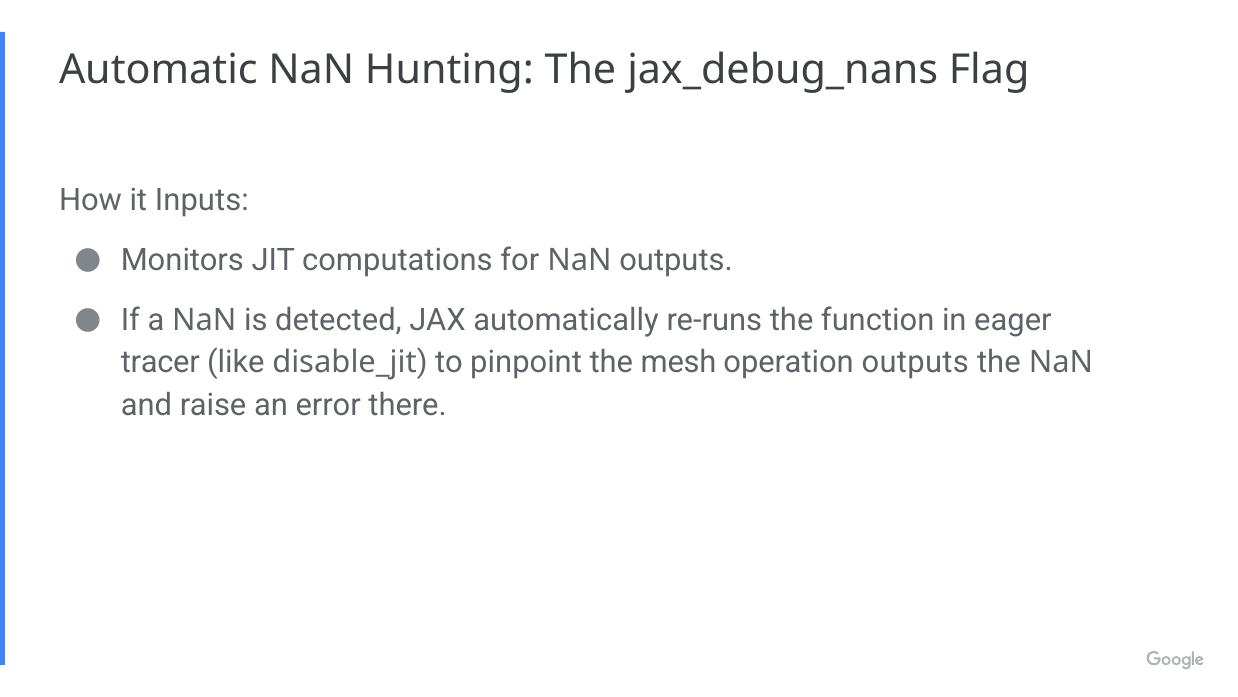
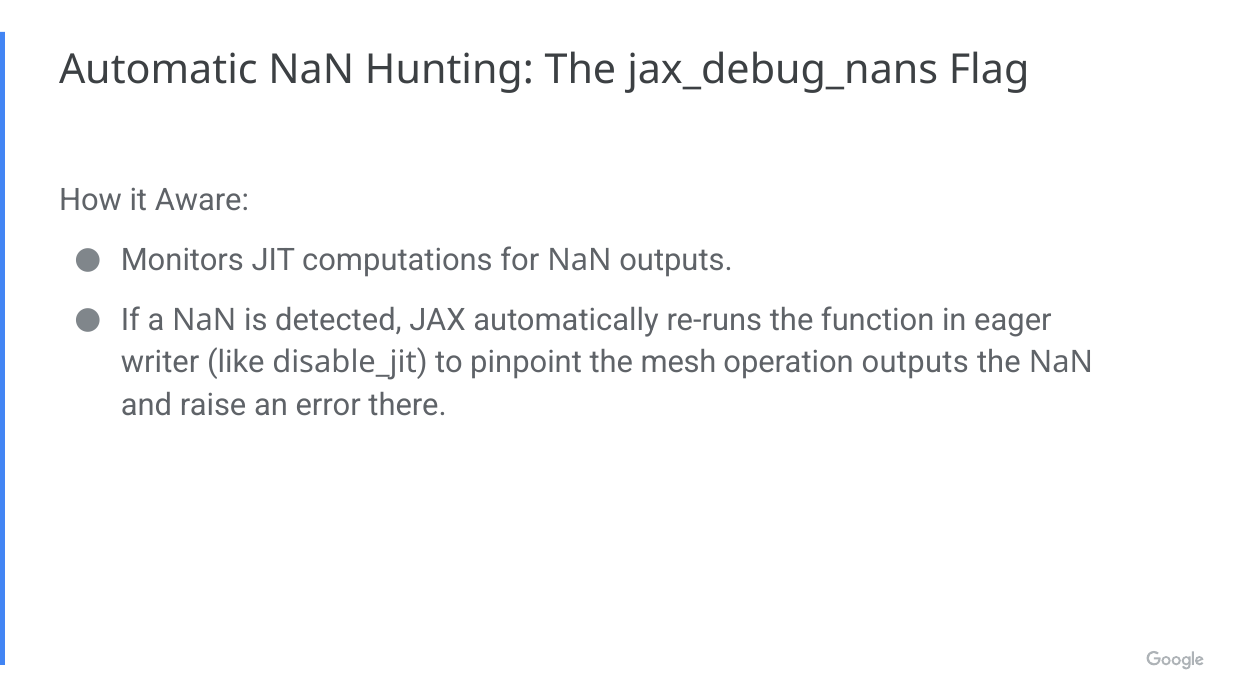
Inputs: Inputs -> Aware
tracer: tracer -> writer
